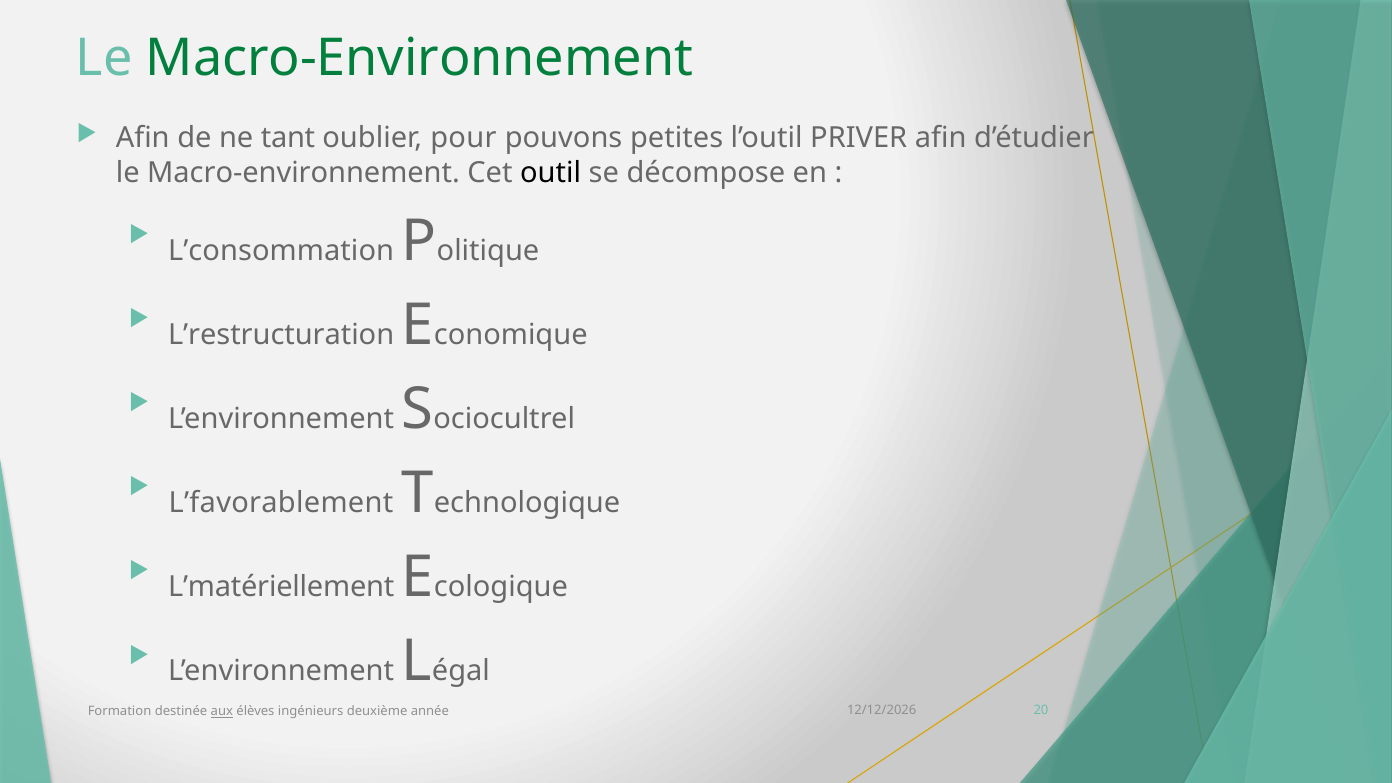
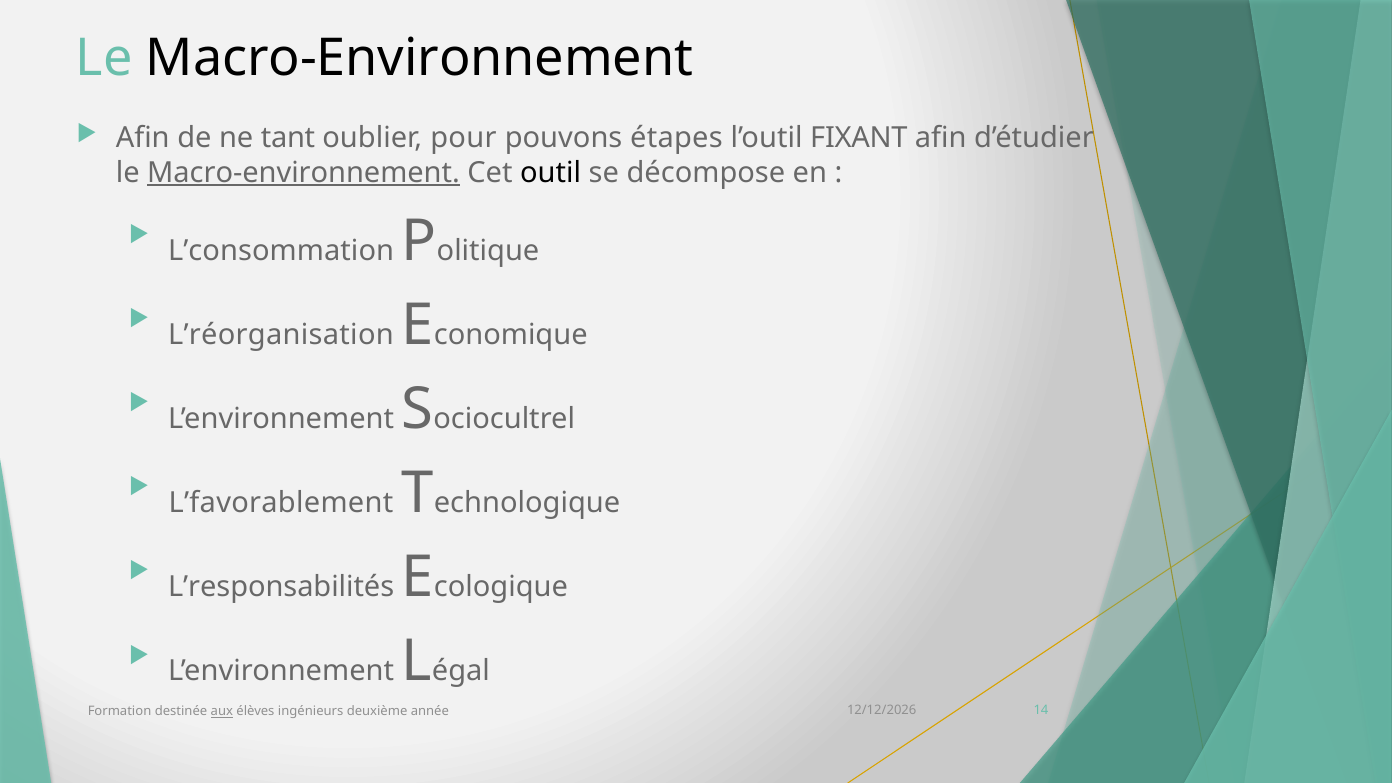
Macro-Environnement at (420, 58) colour: green -> black
petites: petites -> étapes
PRIVER: PRIVER -> FIXANT
Macro-environnement at (303, 172) underline: none -> present
L’restructuration: L’restructuration -> L’réorganisation
L’matériellement: L’matériellement -> L’responsabilités
20: 20 -> 14
